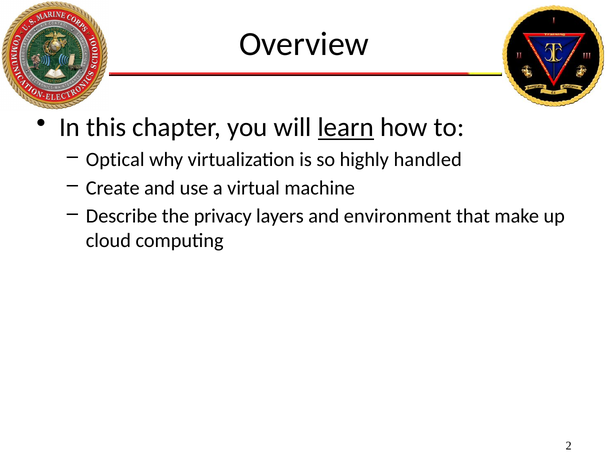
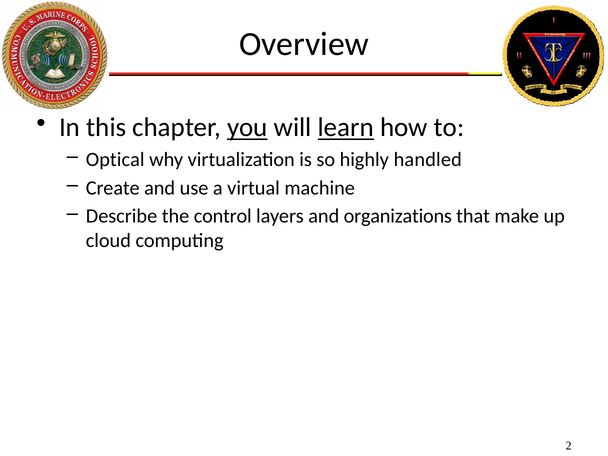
you underline: none -> present
privacy: privacy -> control
environment: environment -> organizations
